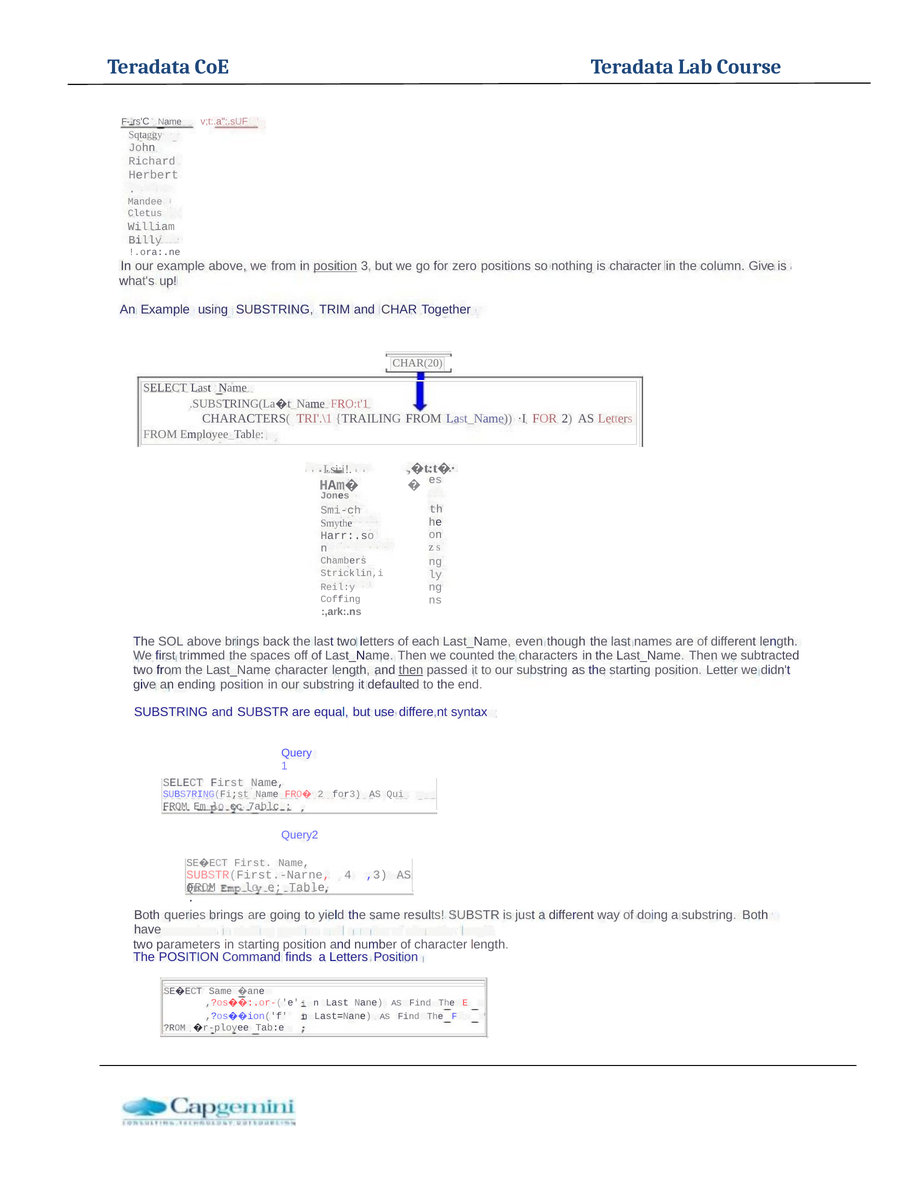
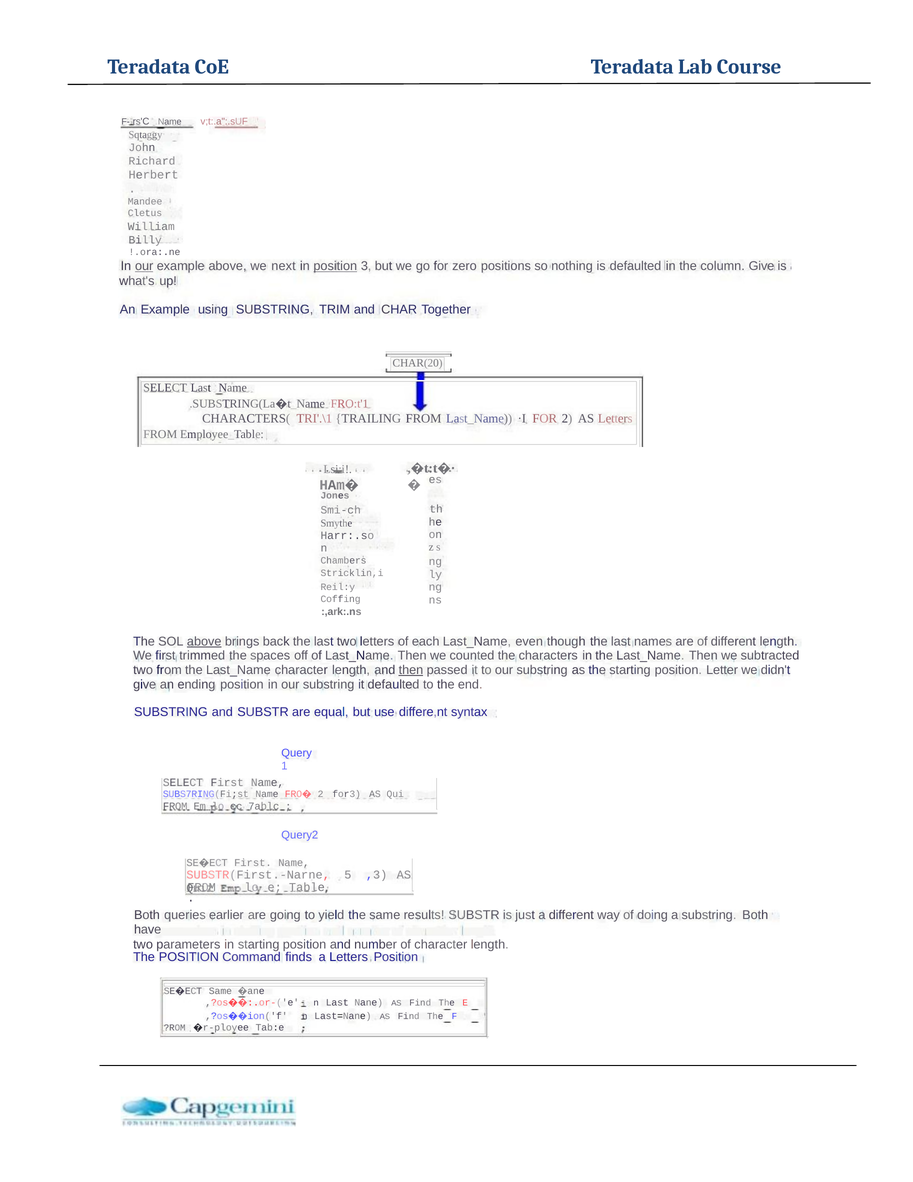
our at (144, 266) underline: none -> present
we from: from -> next
is character: character -> defaulted
above at (204, 641) underline: none -> present
4: 4 -> 5
queries brings: brings -> earlier
